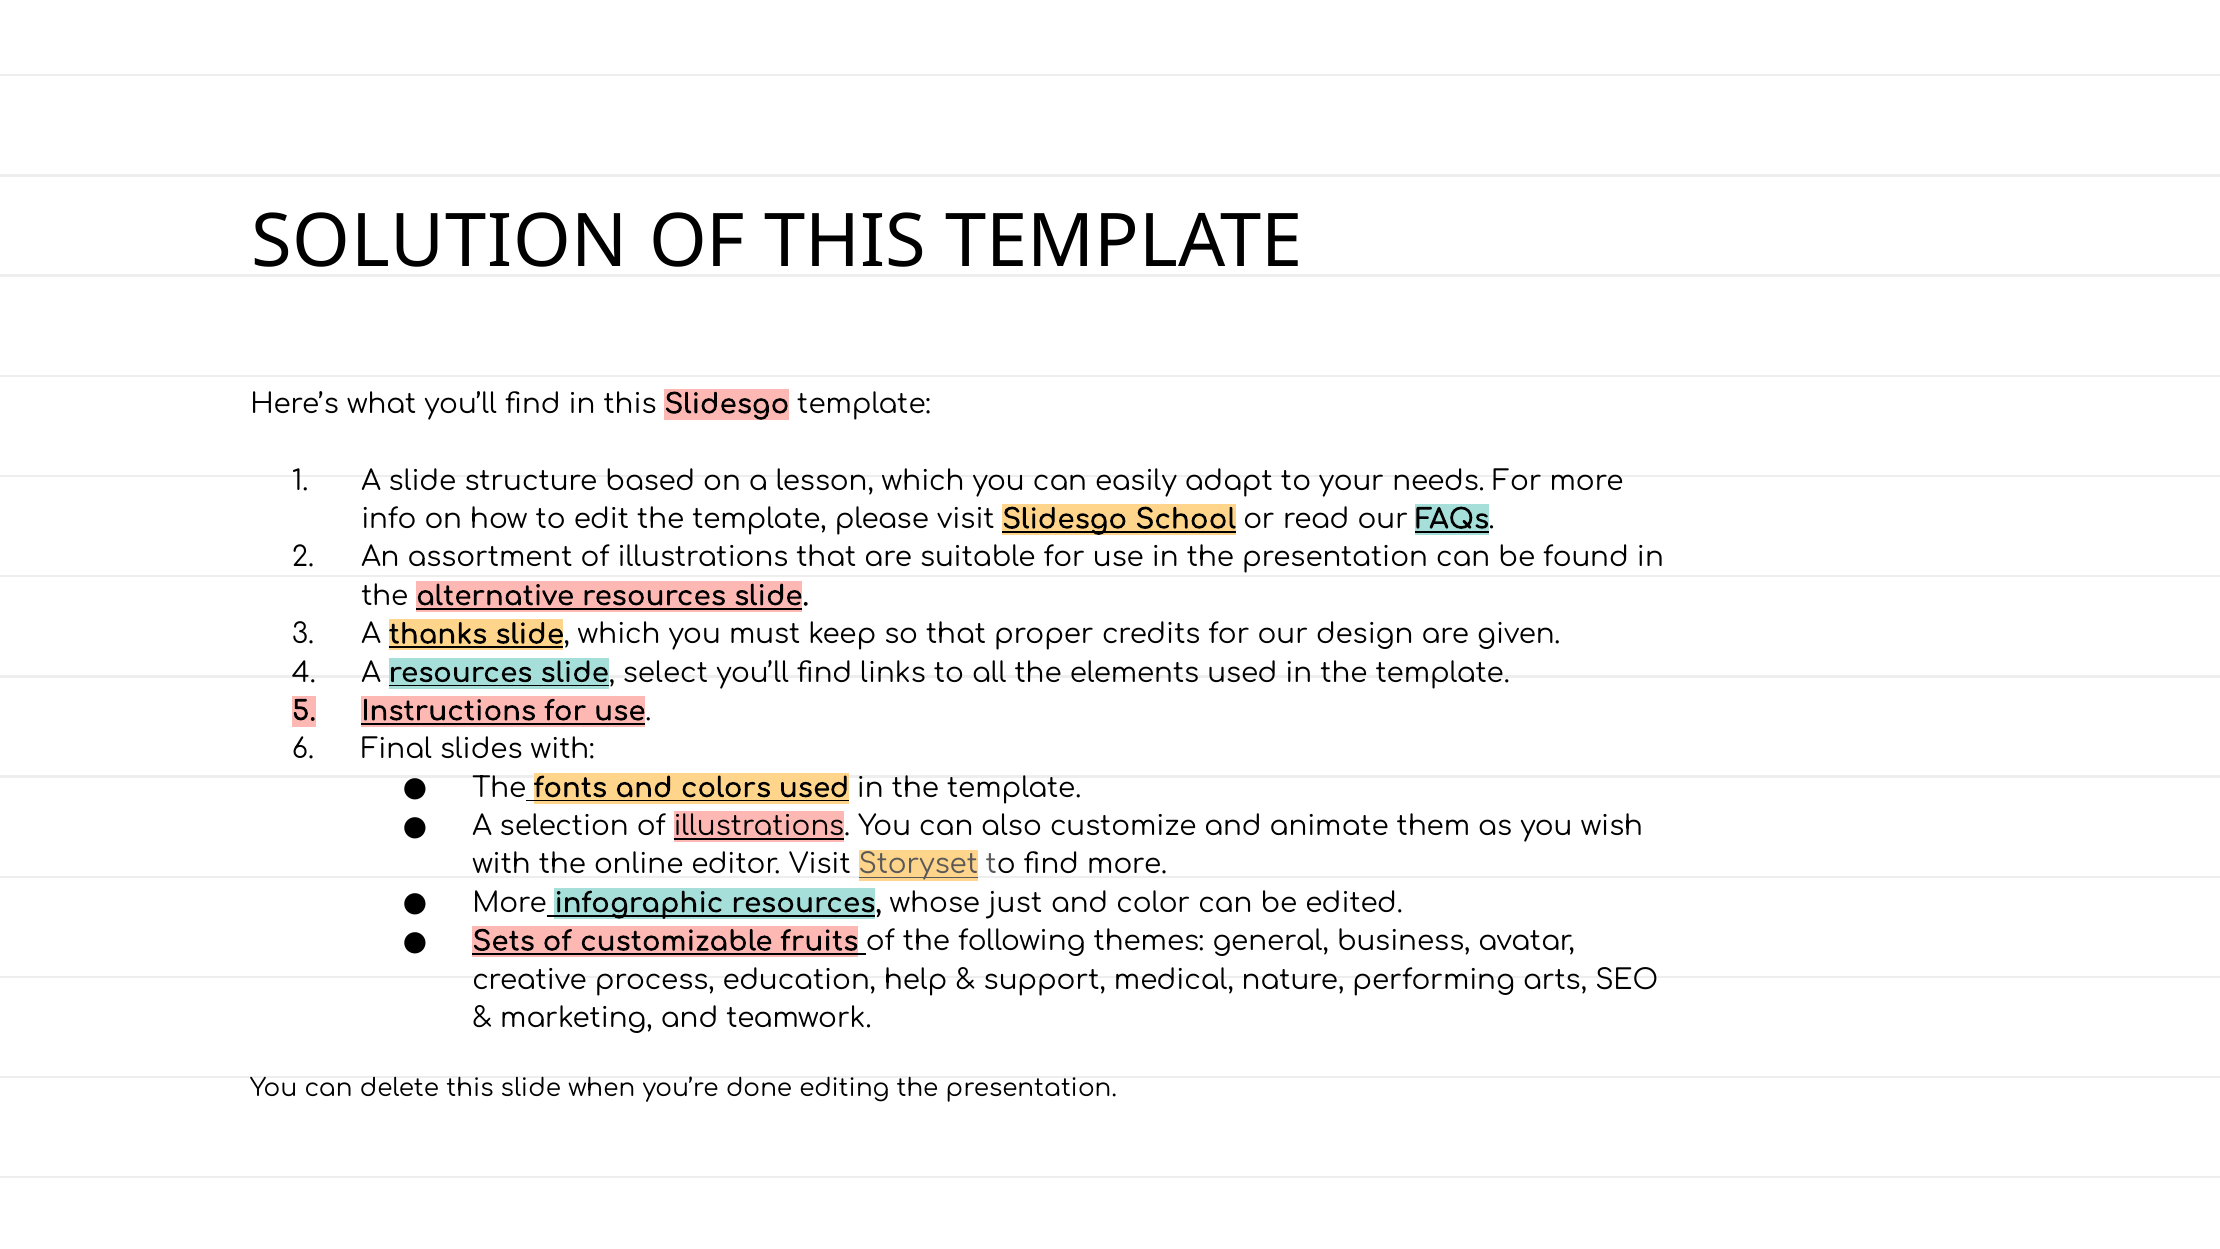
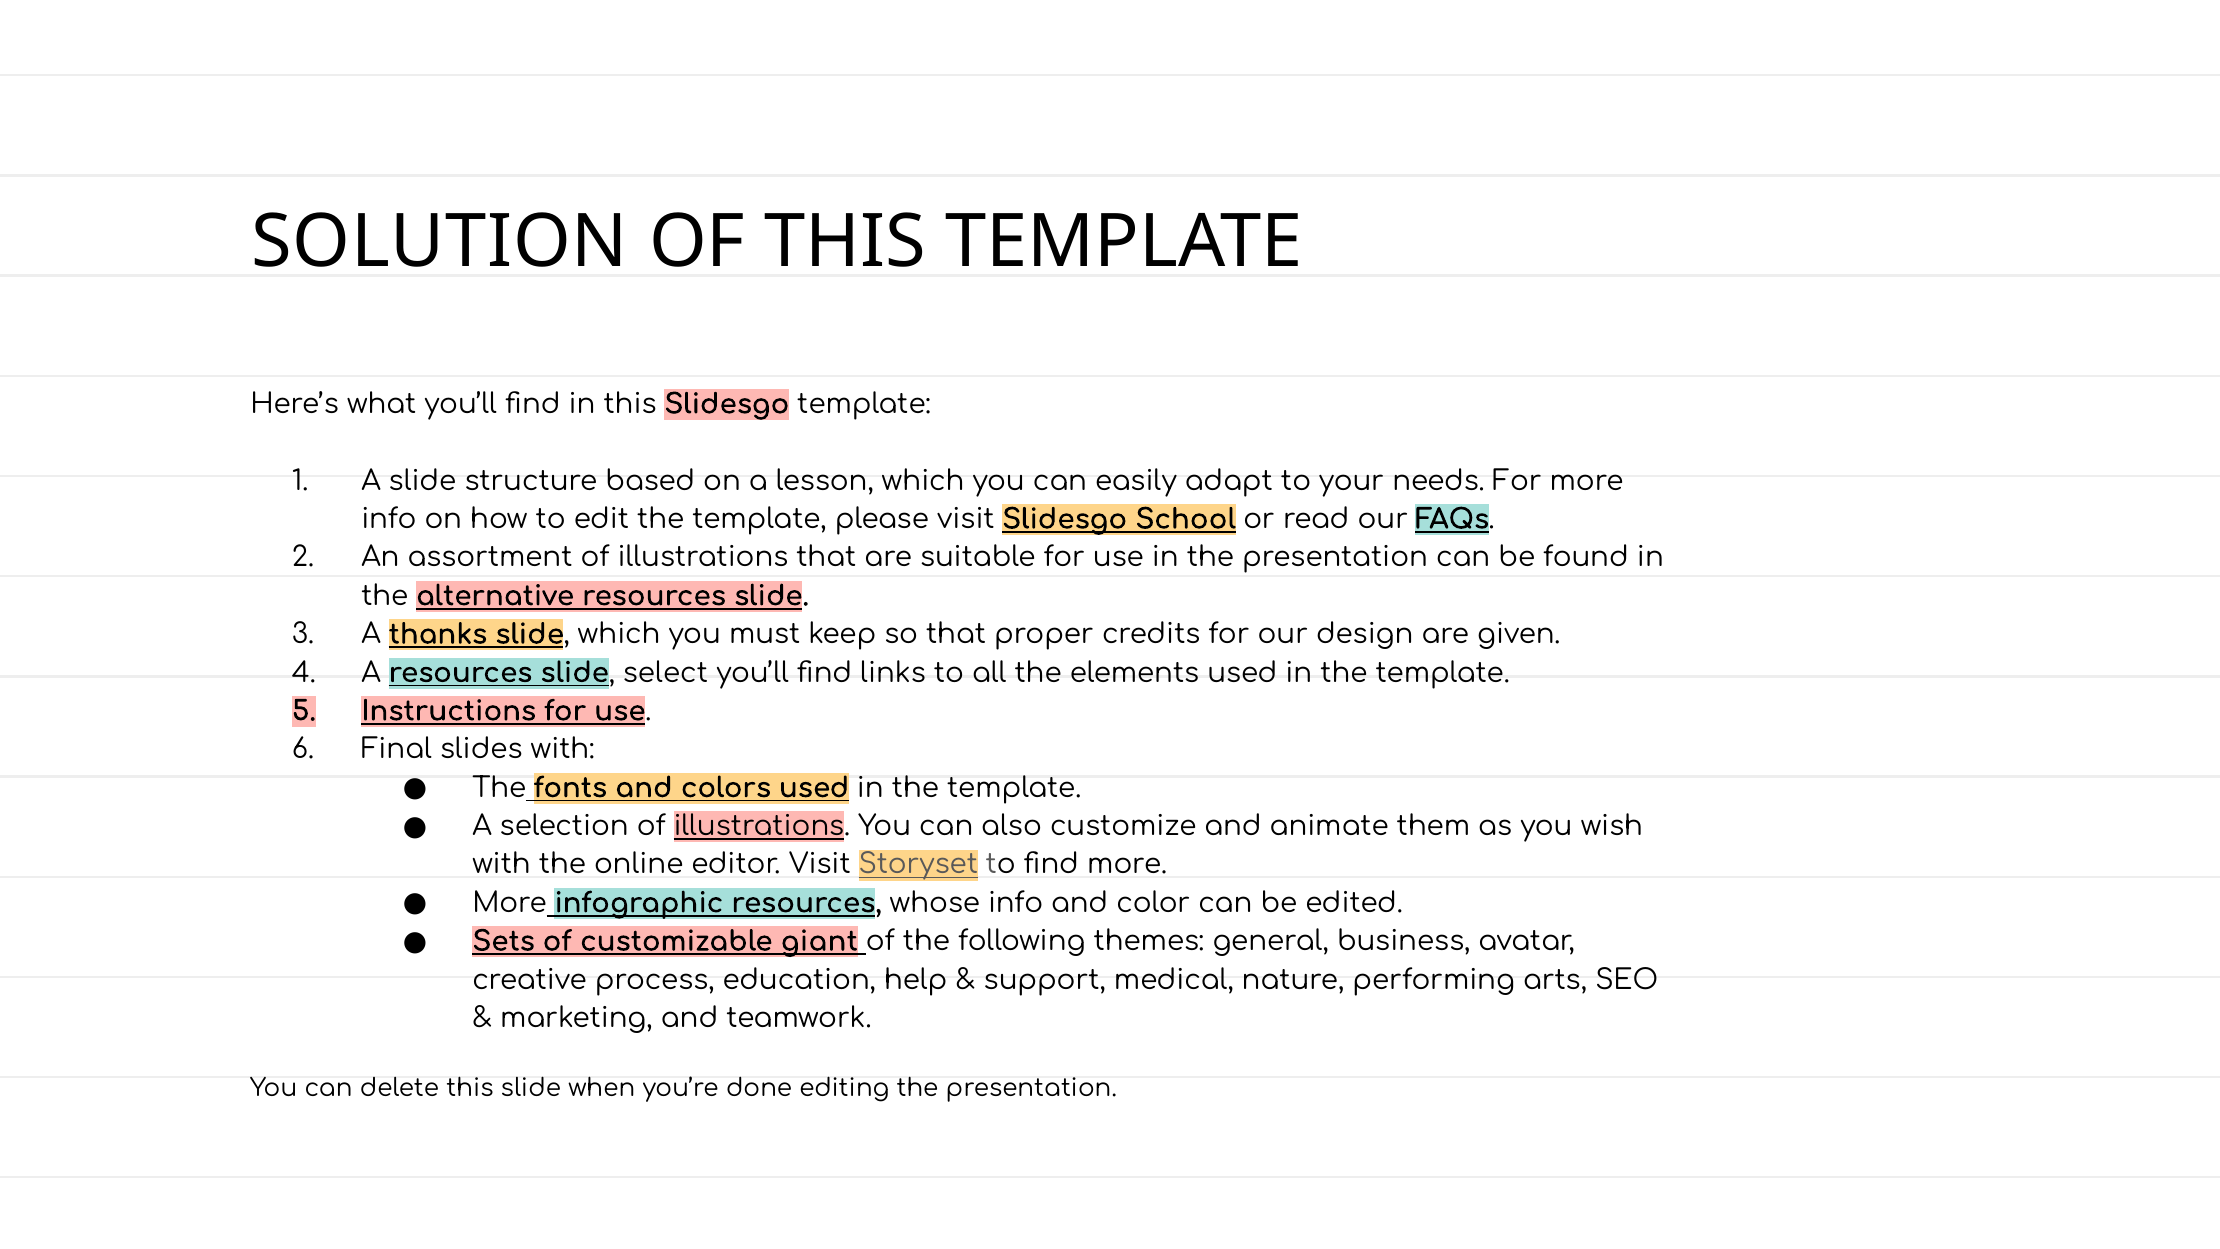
whose just: just -> info
fruits: fruits -> giant
